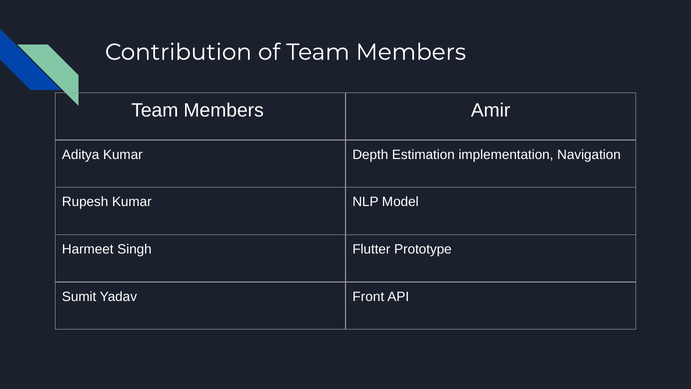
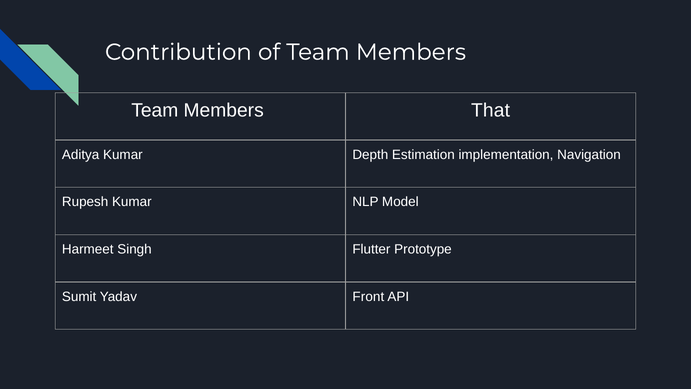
Amir: Amir -> That
